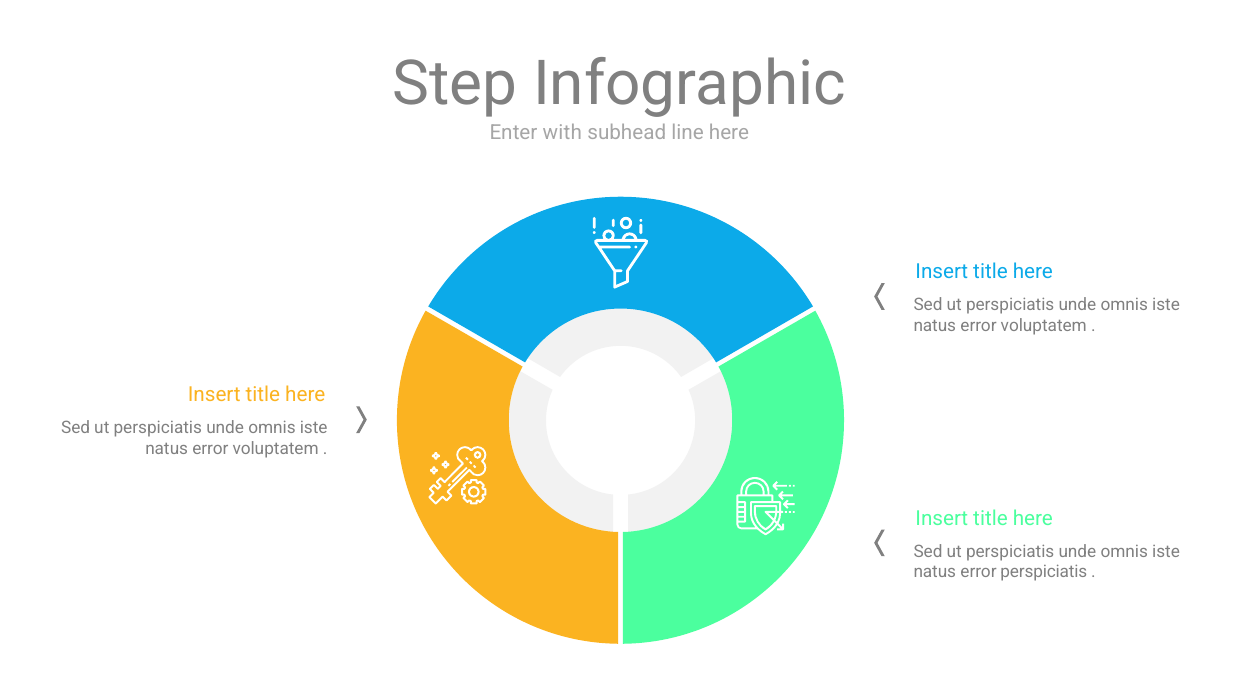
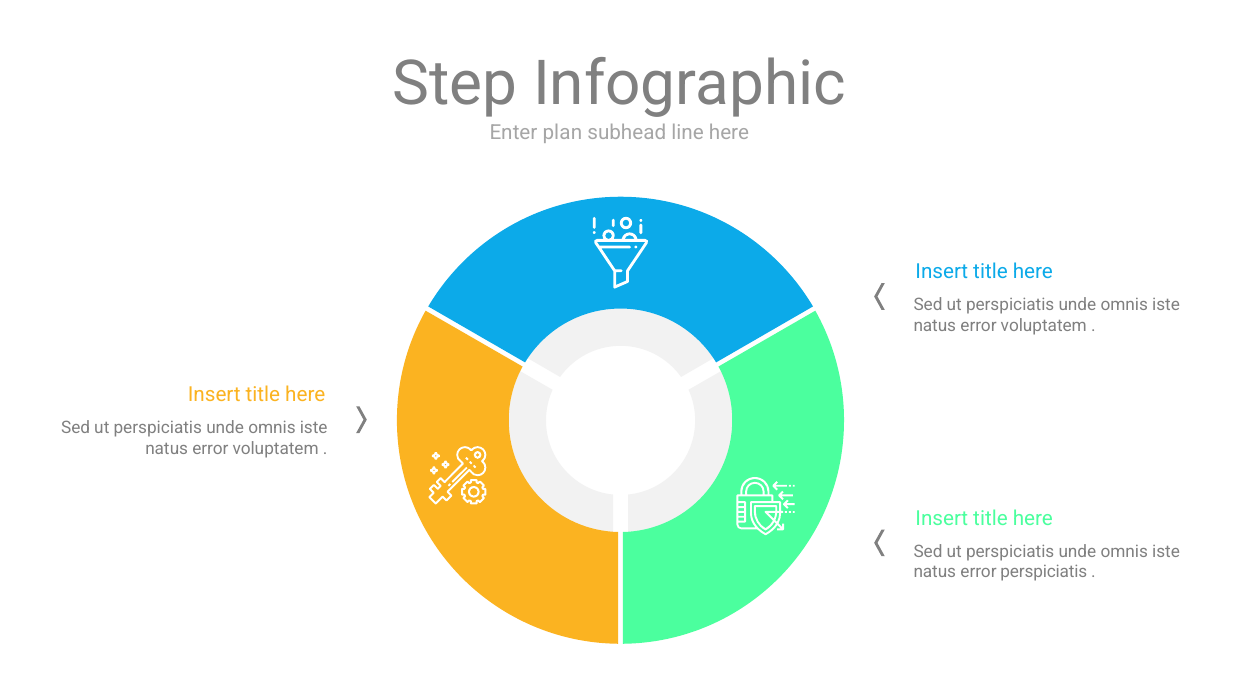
with: with -> plan
